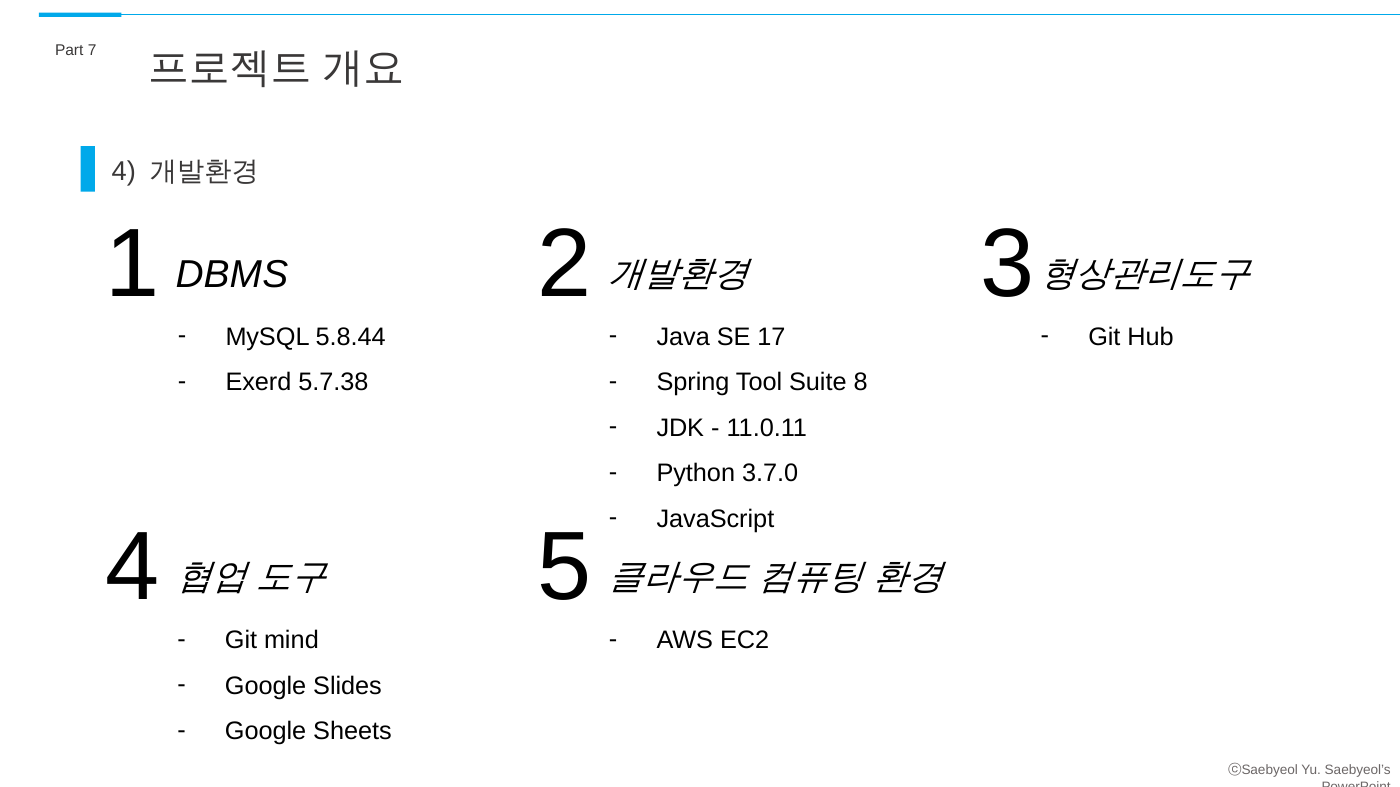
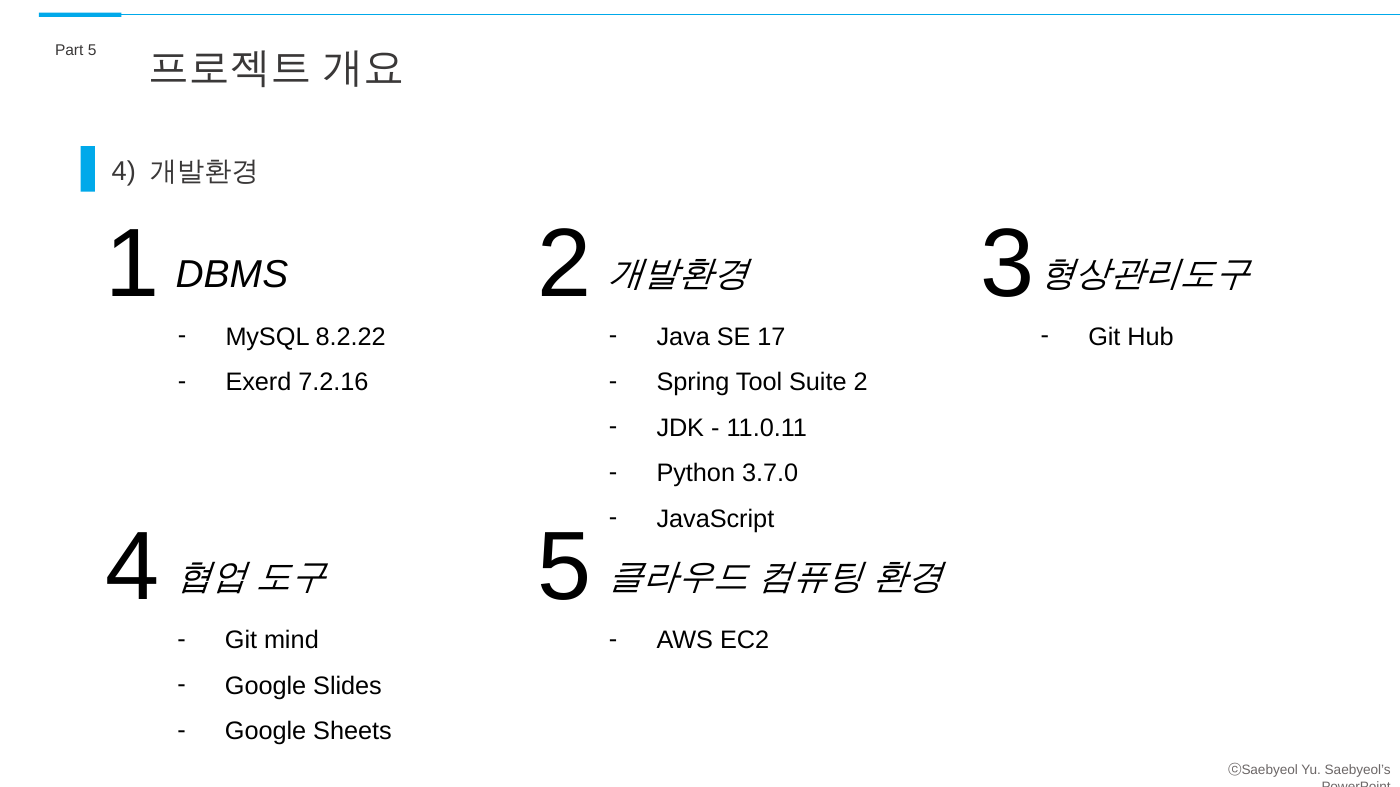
Part 7: 7 -> 5
5.8.44: 5.8.44 -> 8.2.22
5.7.38: 5.7.38 -> 7.2.16
Suite 8: 8 -> 2
